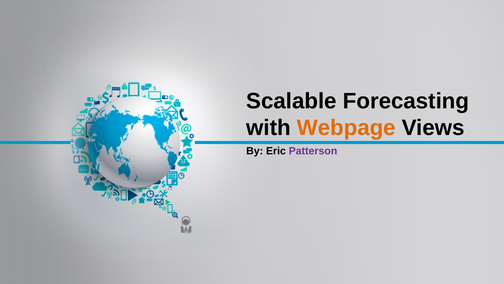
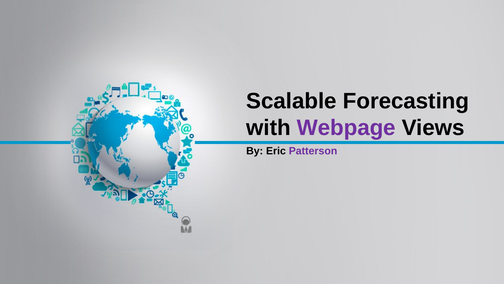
Webpage colour: orange -> purple
